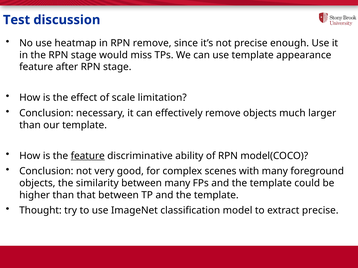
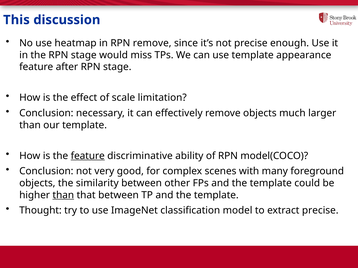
Test: Test -> This
between many: many -> other
than at (63, 195) underline: none -> present
